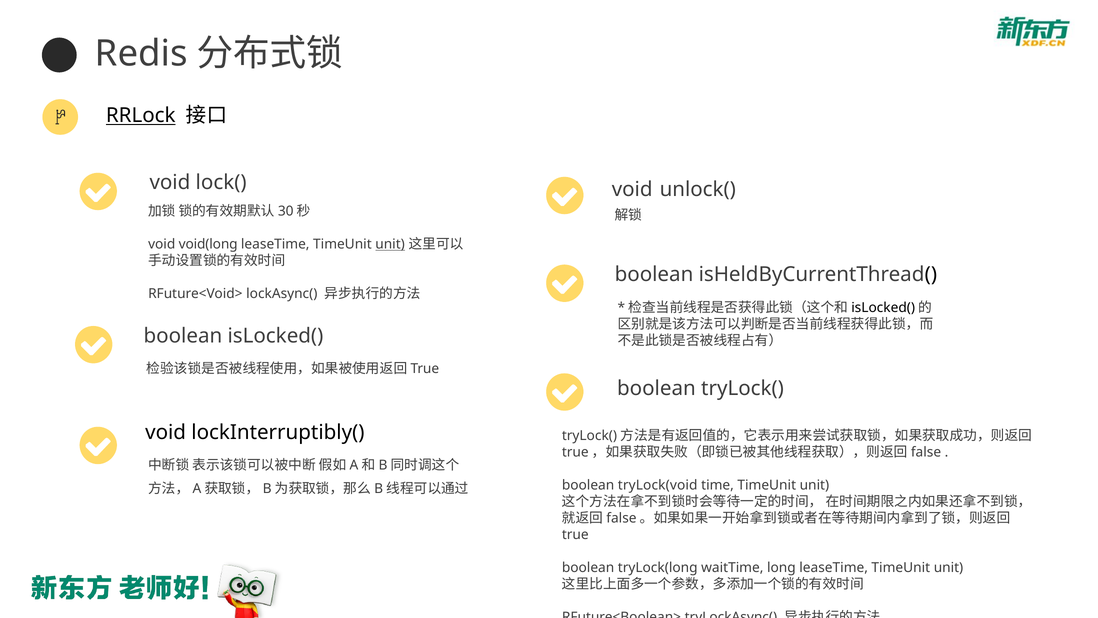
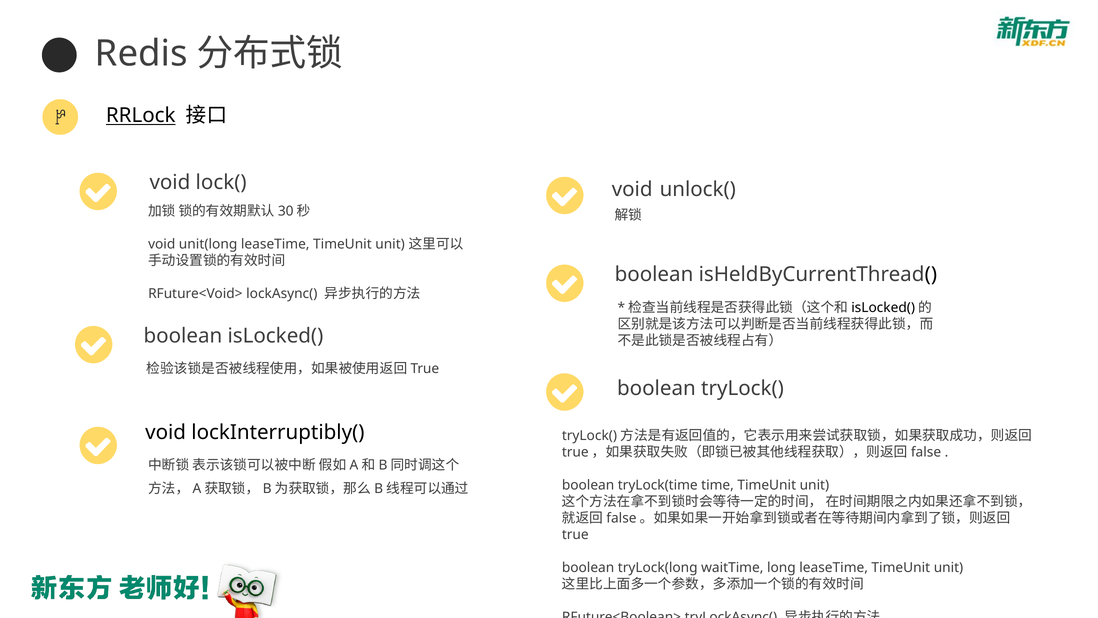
void(long: void(long -> unit(long
unit at (390, 244) underline: present -> none
tryLock(void: tryLock(void -> tryLock(time
